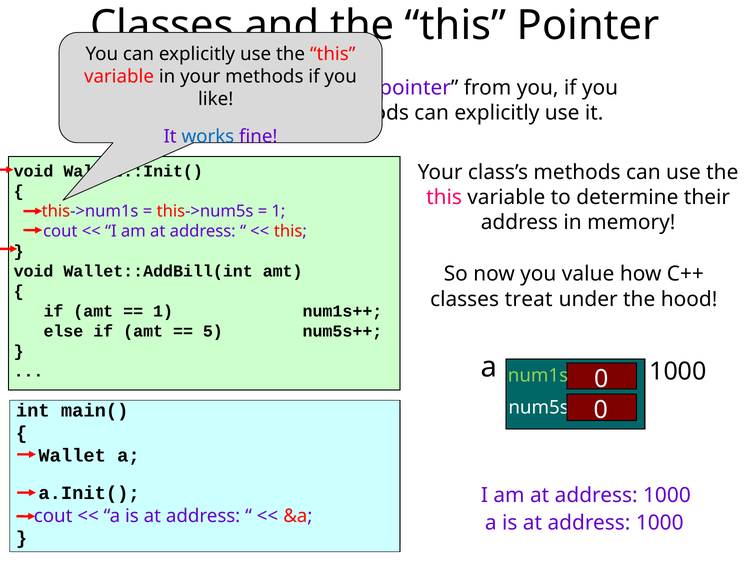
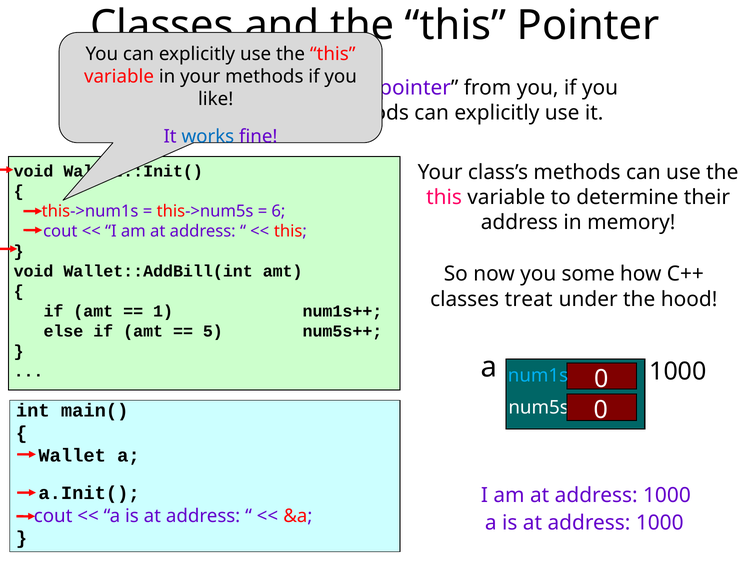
1 at (278, 211): 1 -> 6
value: value -> some
num1s at (538, 375) colour: light green -> light blue
